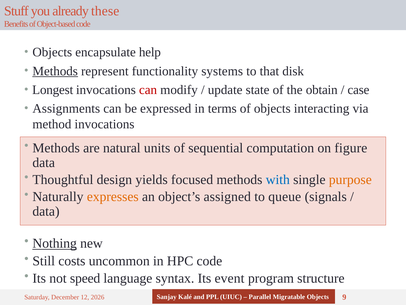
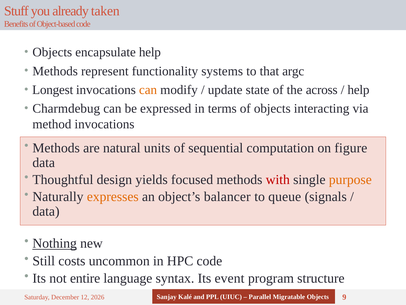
these: these -> taken
Methods at (55, 71) underline: present -> none
disk: disk -> argc
can at (148, 90) colour: red -> orange
obtain: obtain -> across
case at (358, 90): case -> help
Assignments: Assignments -> Charmdebug
with colour: blue -> red
assigned: assigned -> balancer
speed: speed -> entire
